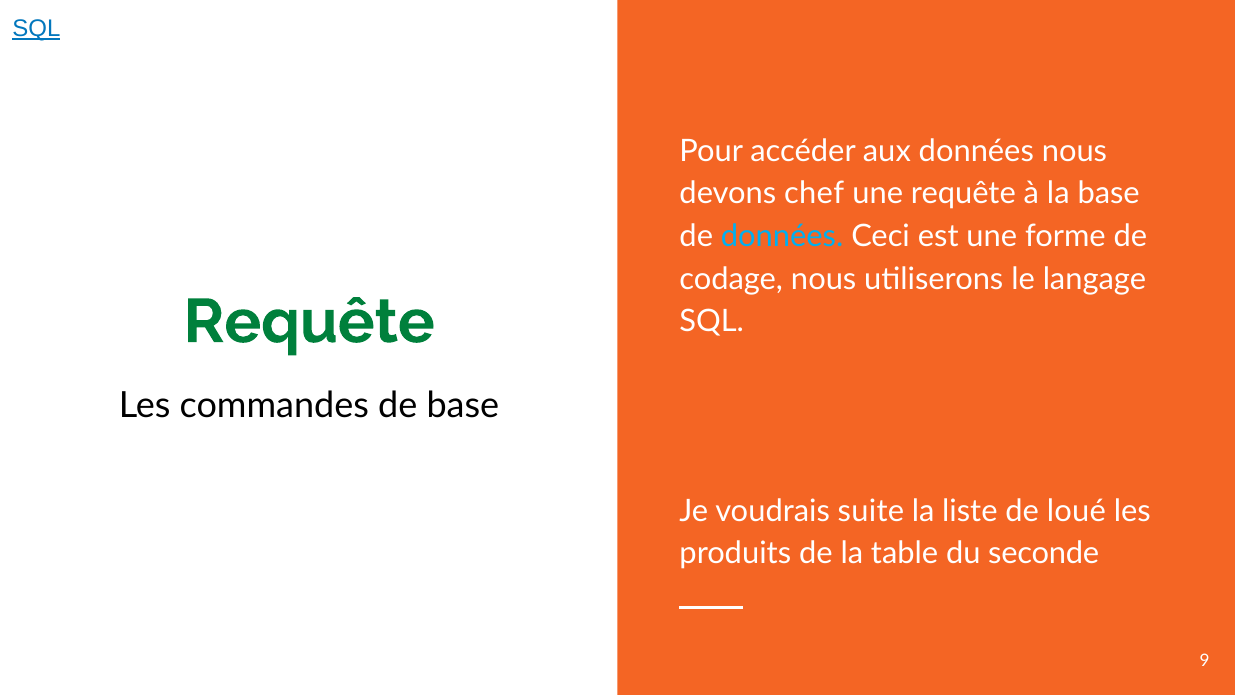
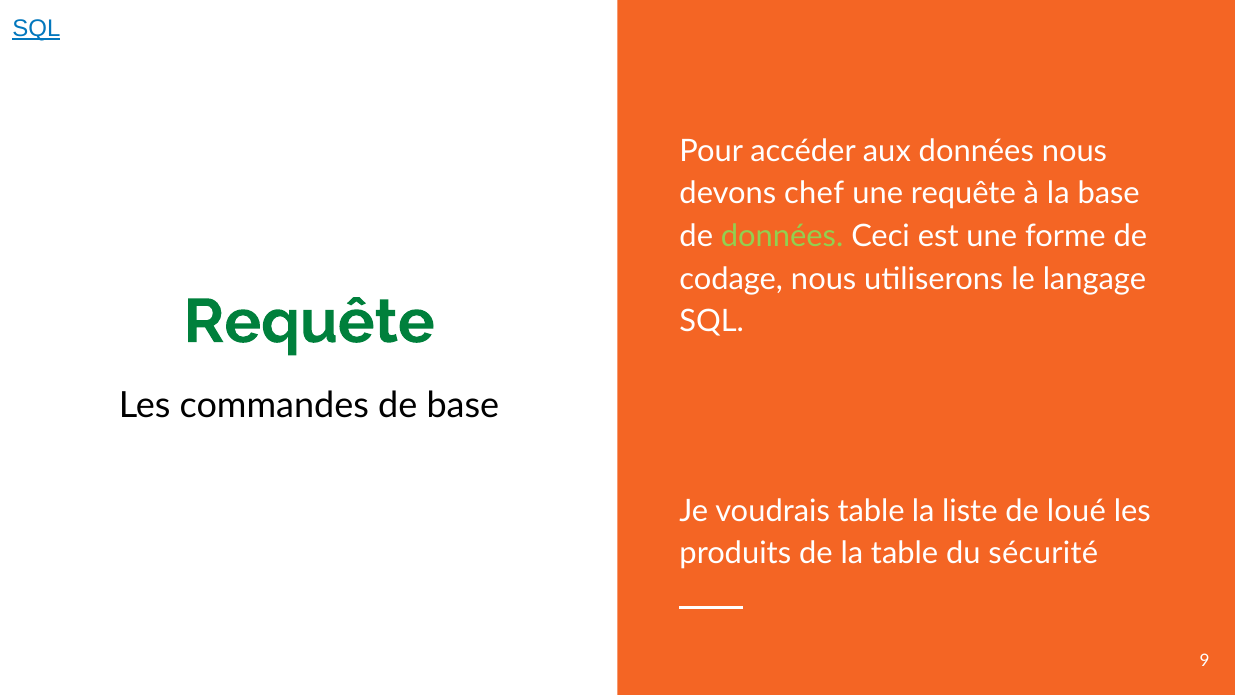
données at (782, 236) colour: light blue -> light green
voudrais suite: suite -> table
seconde: seconde -> sécurité
